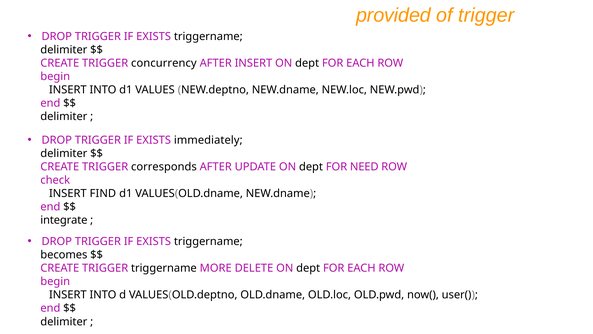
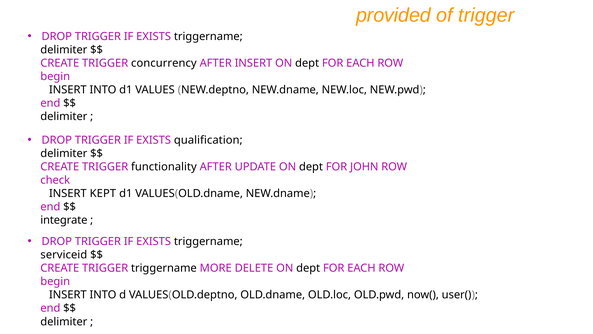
immediately: immediately -> qualification
corresponds: corresponds -> functionality
NEED: NEED -> JOHN
FIND: FIND -> KEPT
becomes: becomes -> serviceid
